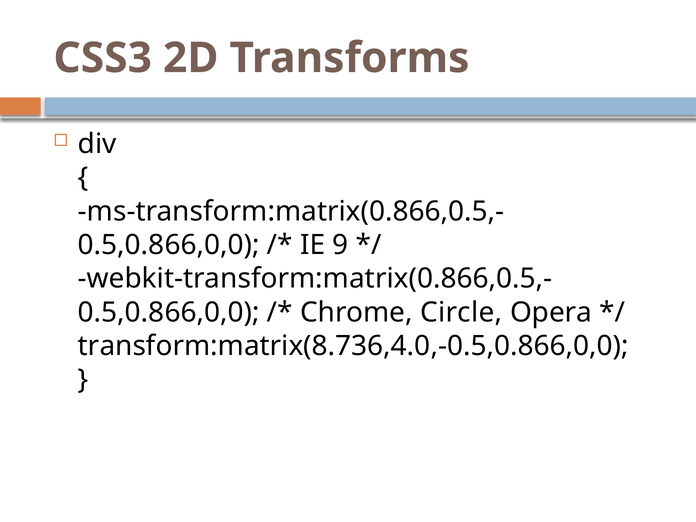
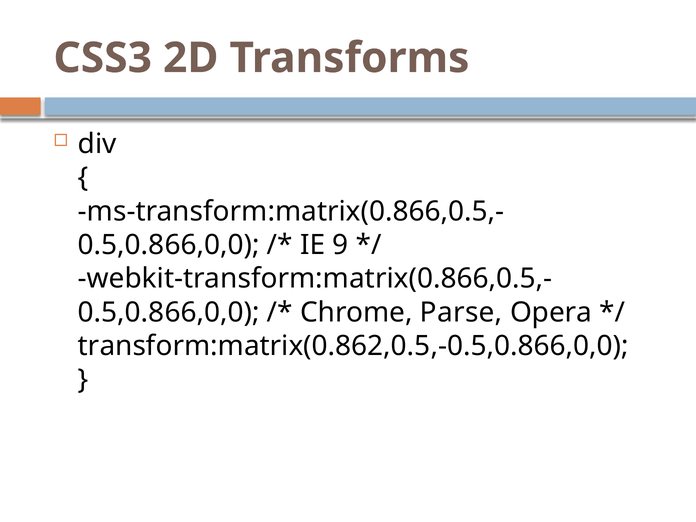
Circle: Circle -> Parse
transform:matrix(8.736,4.0,-0.5,0.866,0,0: transform:matrix(8.736,4.0,-0.5,0.866,0,0 -> transform:matrix(0.862,0.5,-0.5,0.866,0,0
